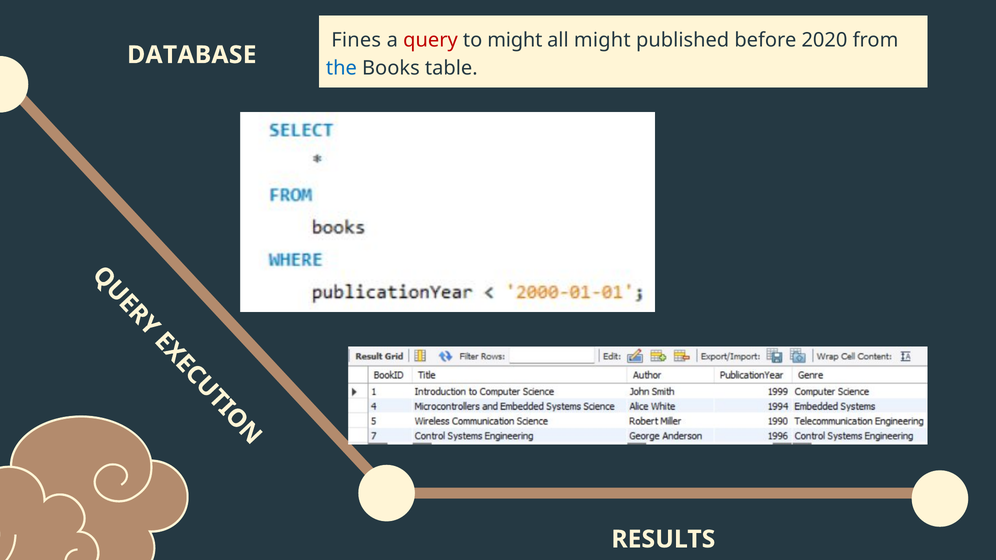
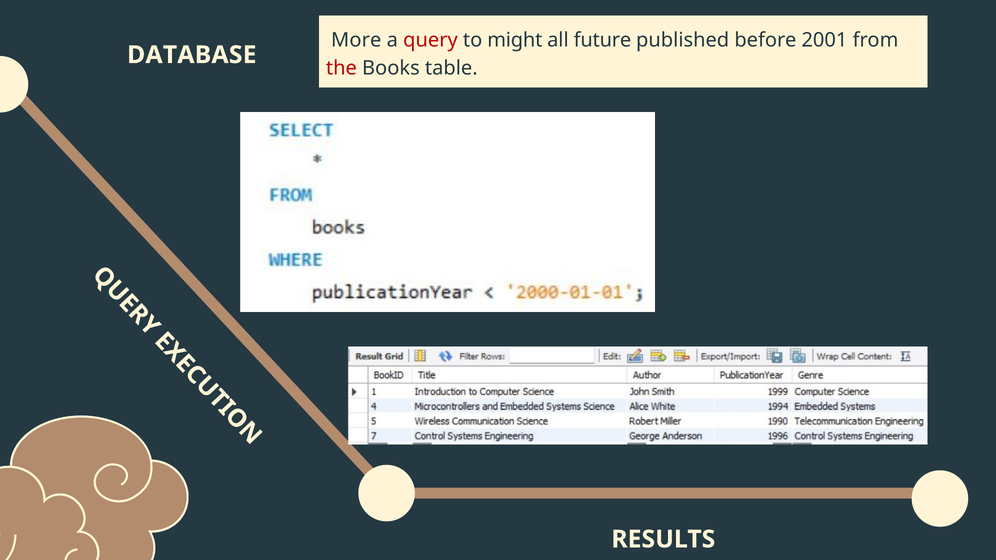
Fines: Fines -> More
all might: might -> future
2020: 2020 -> 2001
the colour: blue -> red
